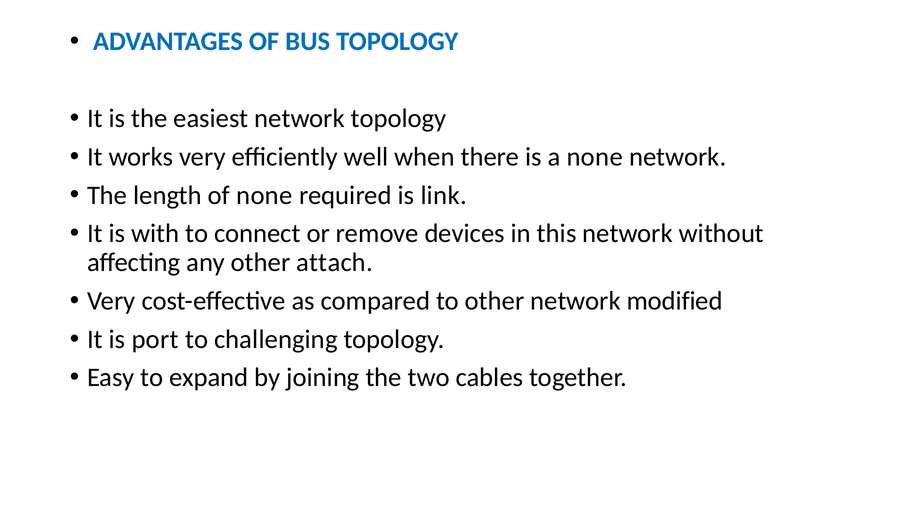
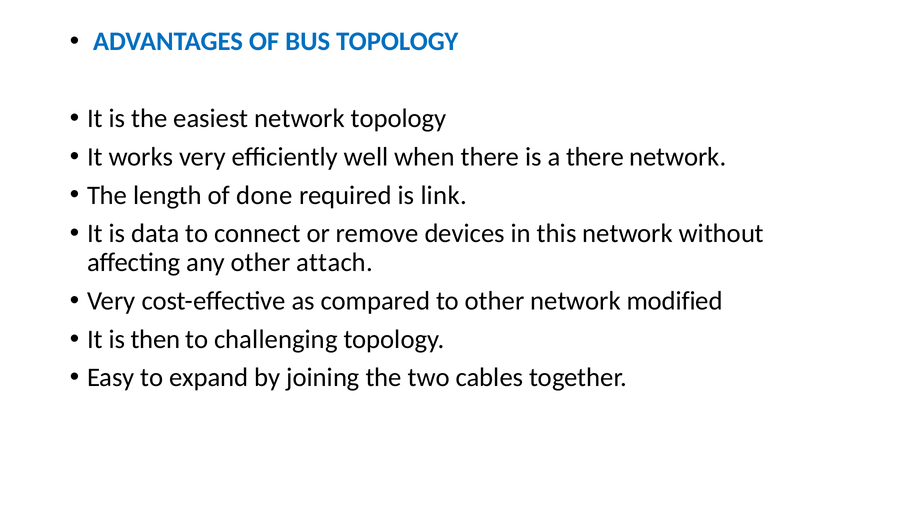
a none: none -> there
of none: none -> done
with: with -> data
port: port -> then
